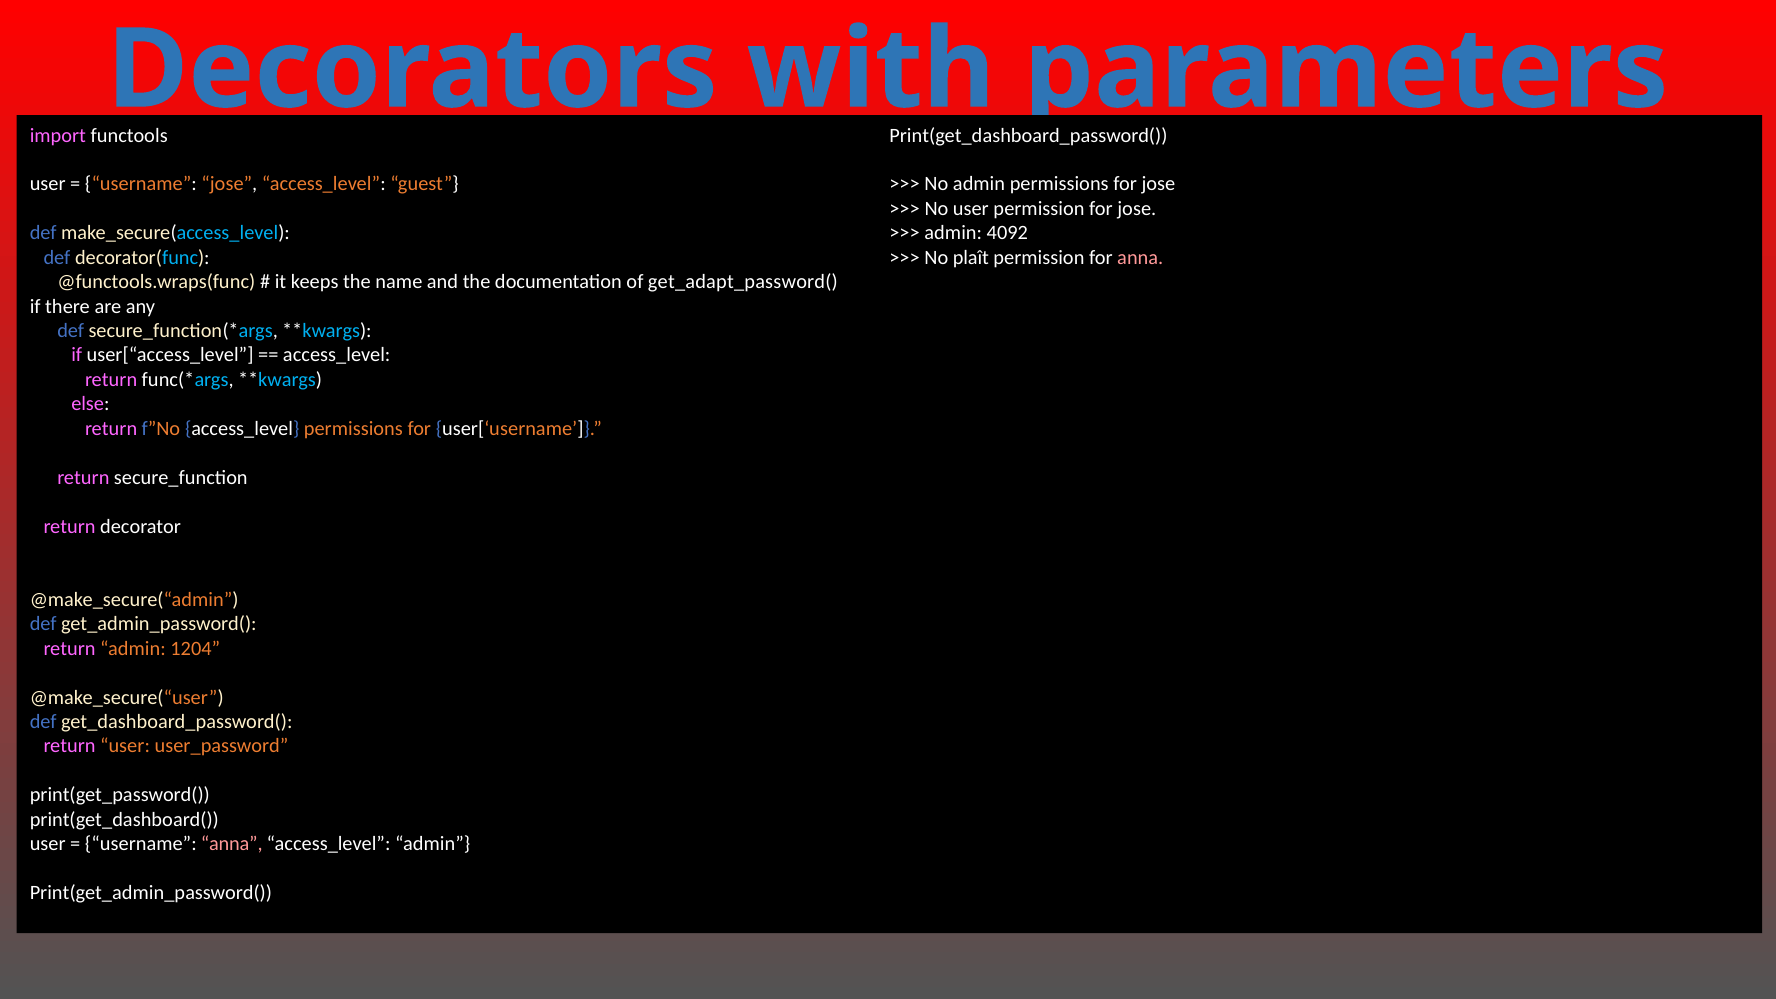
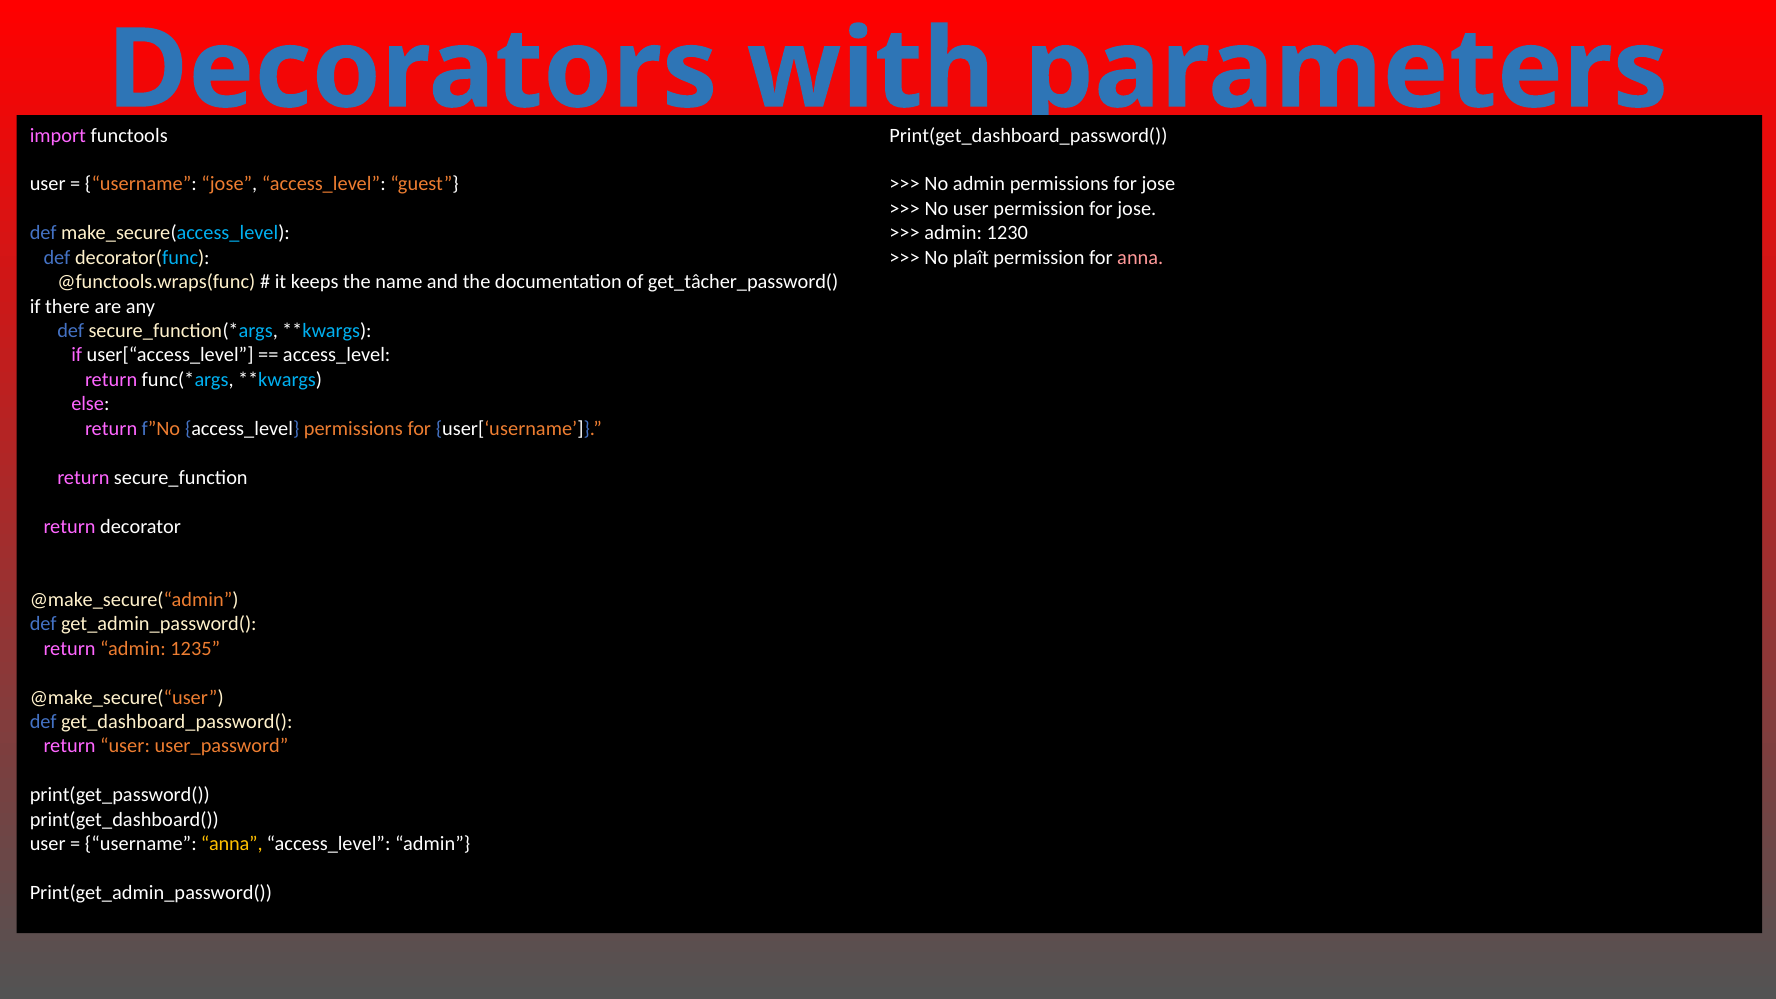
4092: 4092 -> 1230
get_adapt_password(: get_adapt_password( -> get_tâcher_password(
1204: 1204 -> 1235
anna at (232, 844) colour: pink -> yellow
